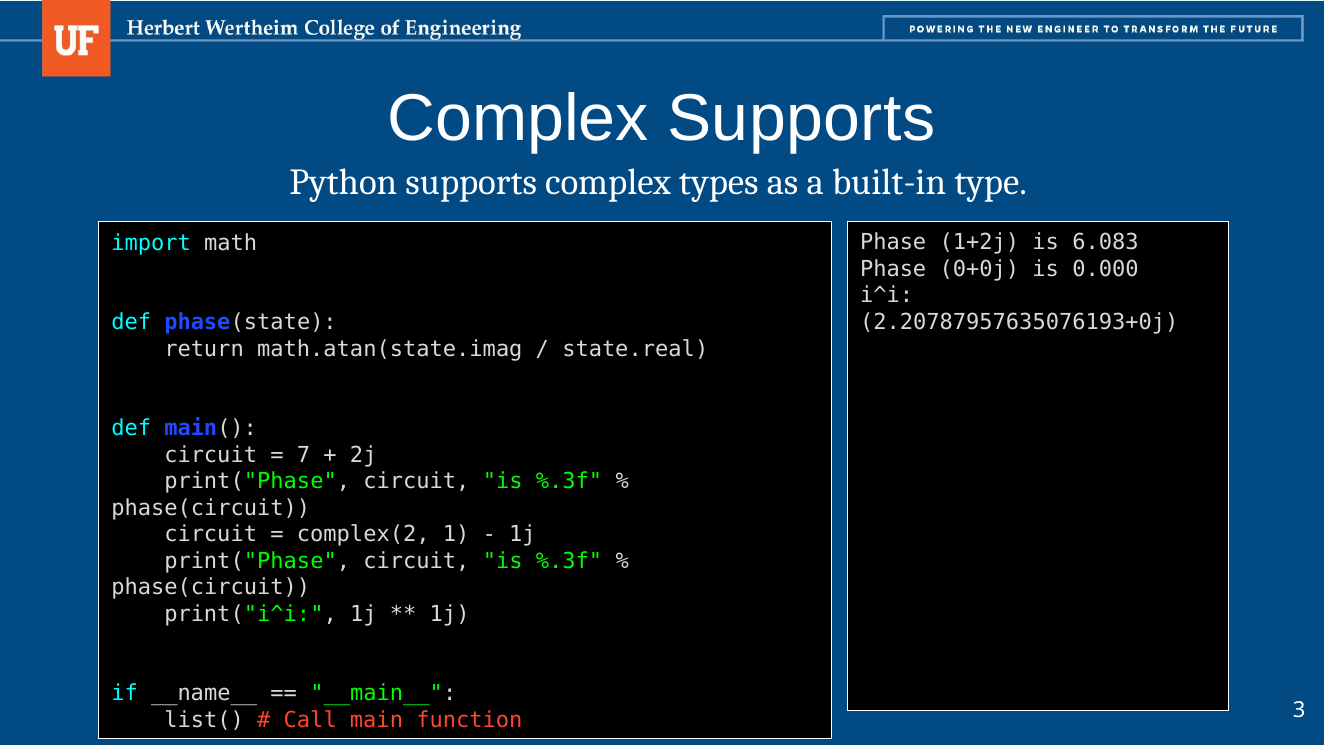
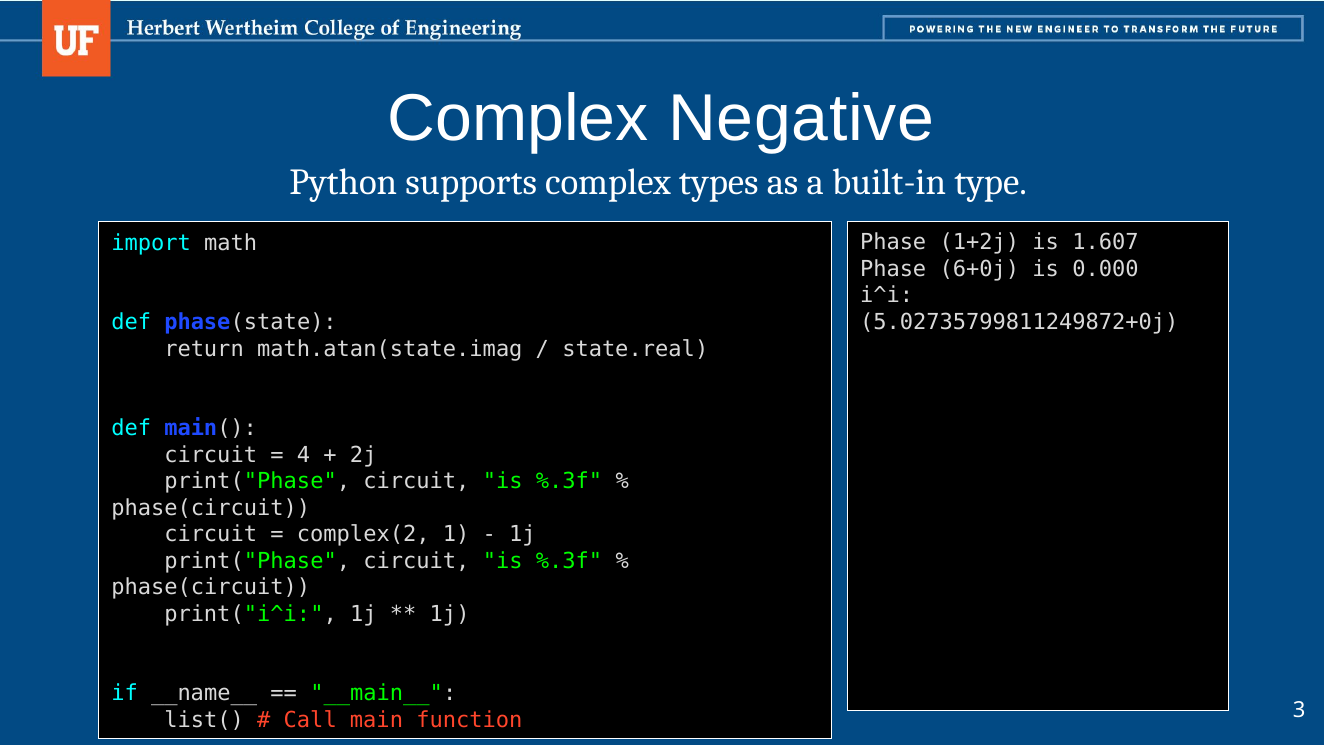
Complex Supports: Supports -> Negative
6.083: 6.083 -> 1.607
0+0j: 0+0j -> 6+0j
2.20787957635076193+0j: 2.20787957635076193+0j -> 5.02735799811249872+0j
7: 7 -> 4
